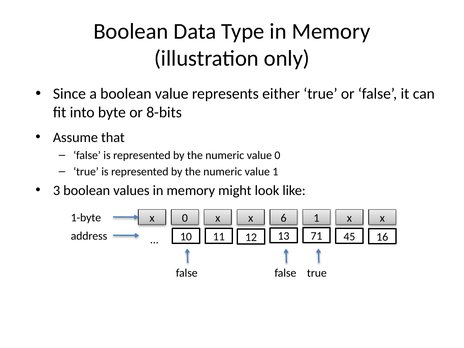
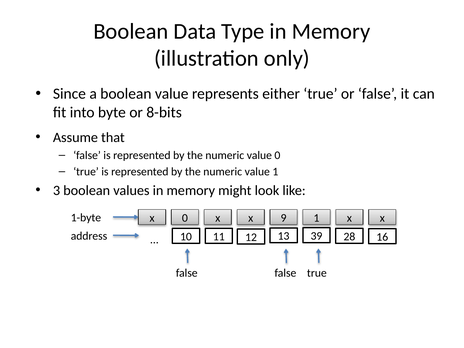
6: 6 -> 9
45: 45 -> 28
71: 71 -> 39
